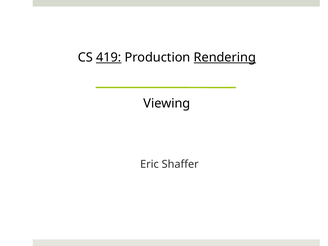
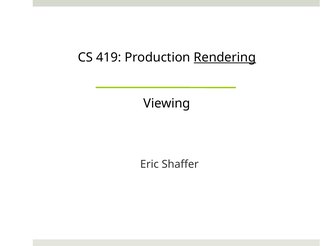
419 underline: present -> none
